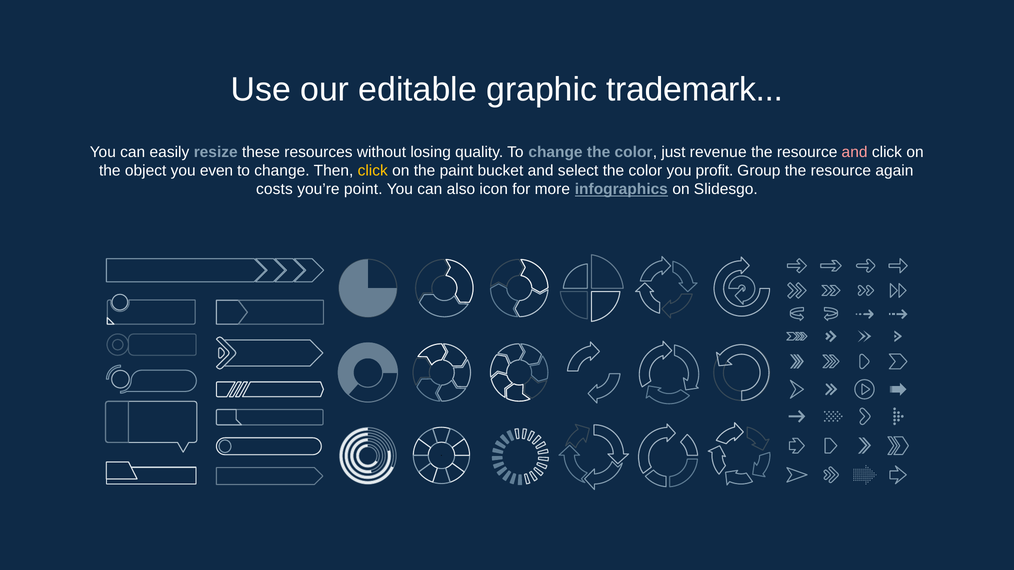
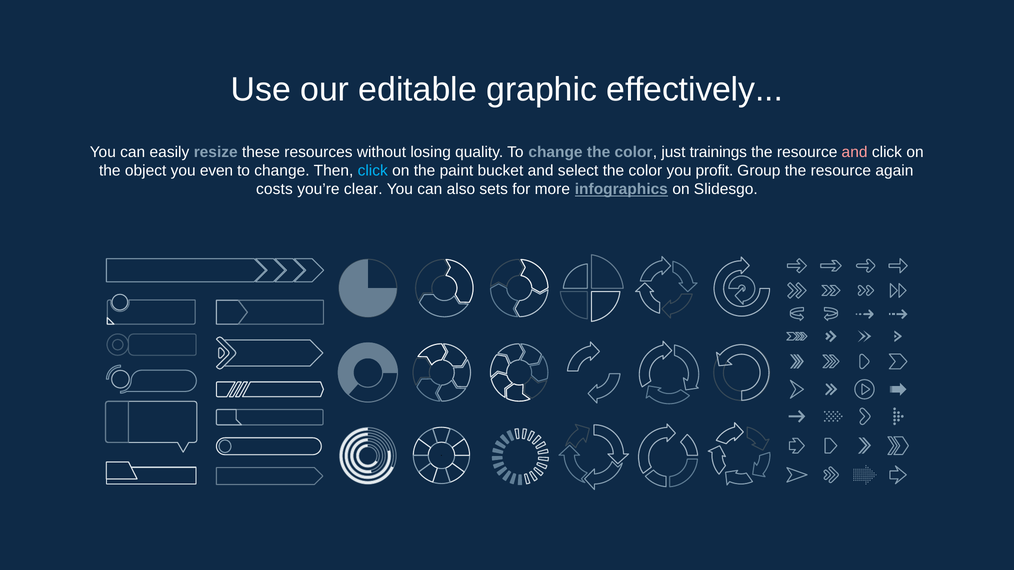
trademark: trademark -> effectively
revenue: revenue -> trainings
click at (373, 171) colour: yellow -> light blue
point: point -> clear
icon: icon -> sets
